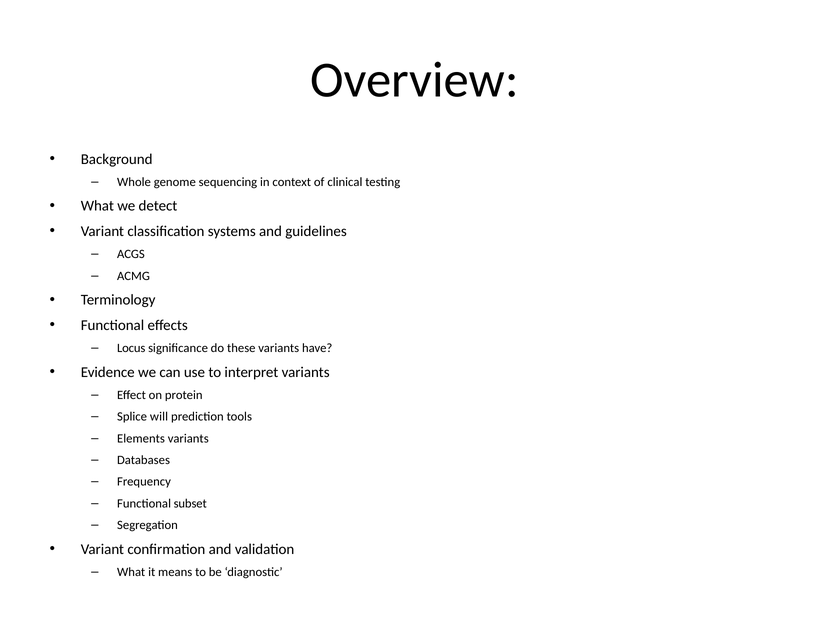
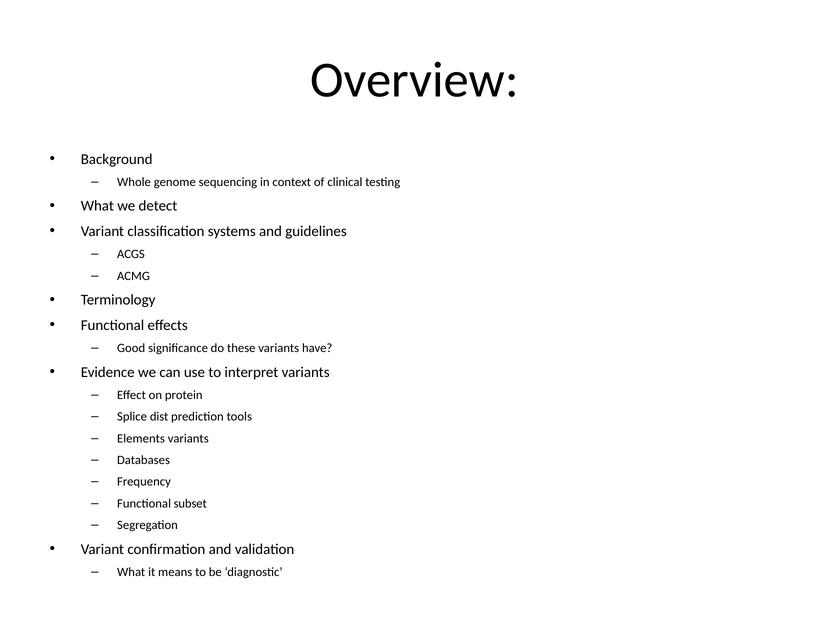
Locus: Locus -> Good
will: will -> dist
